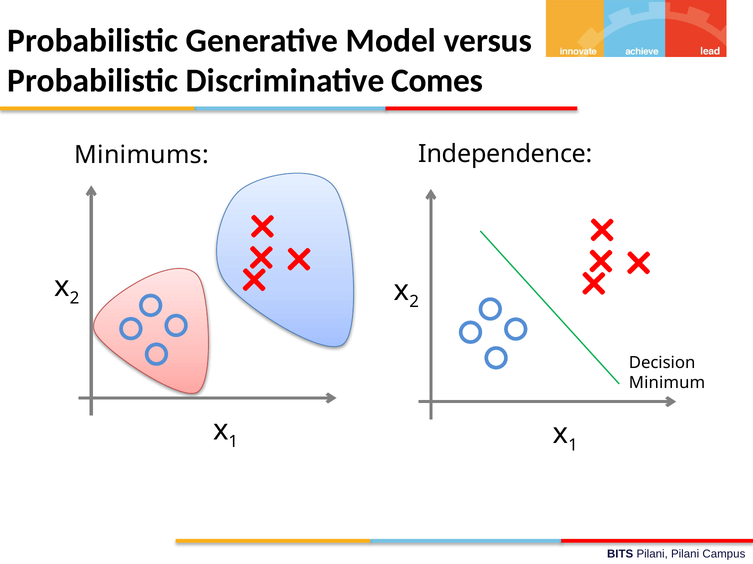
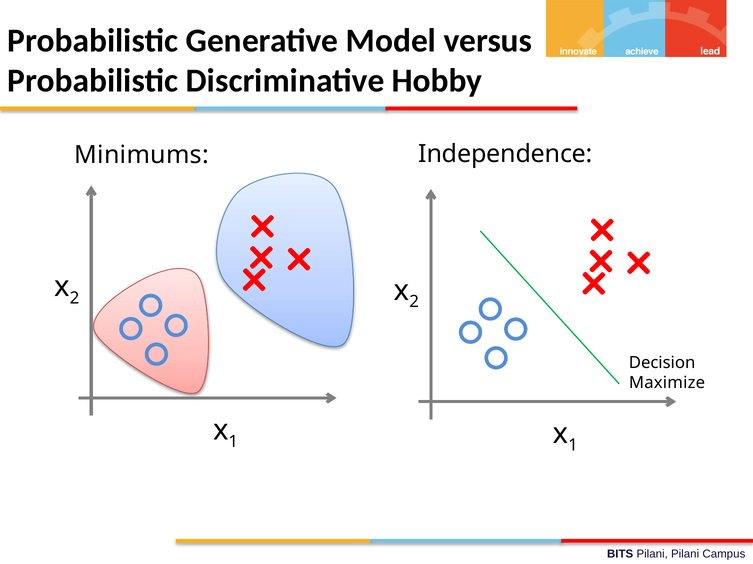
Comes: Comes -> Hobby
Minimum: Minimum -> Maximize
